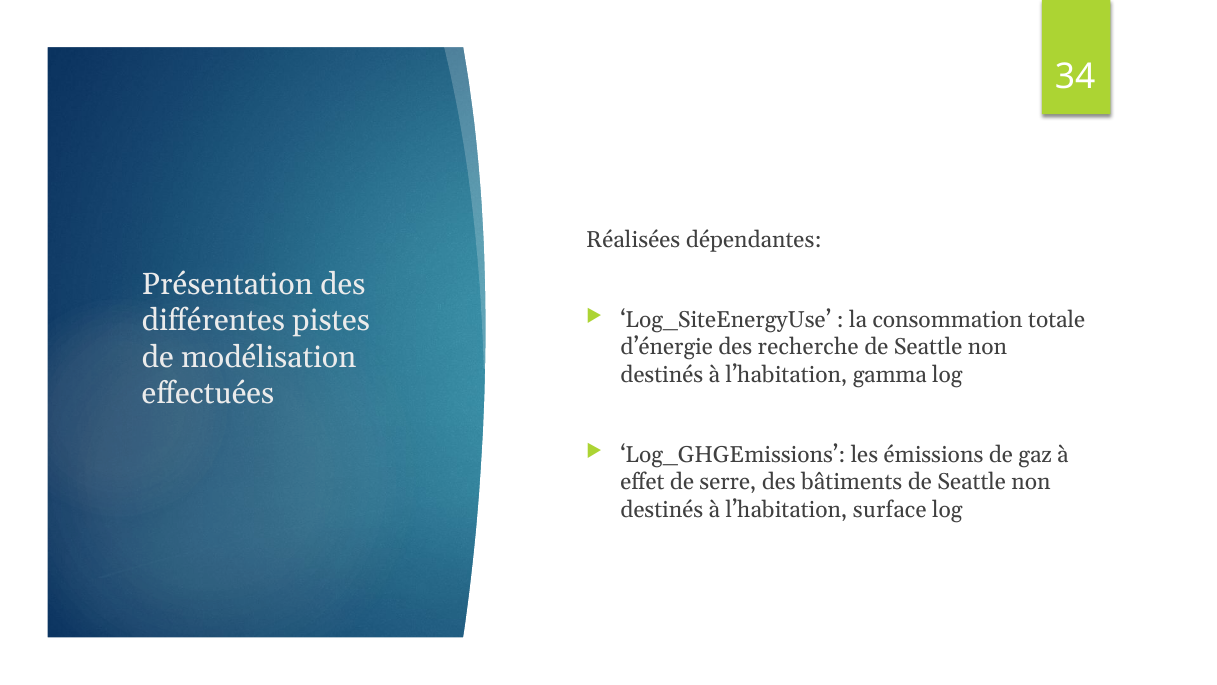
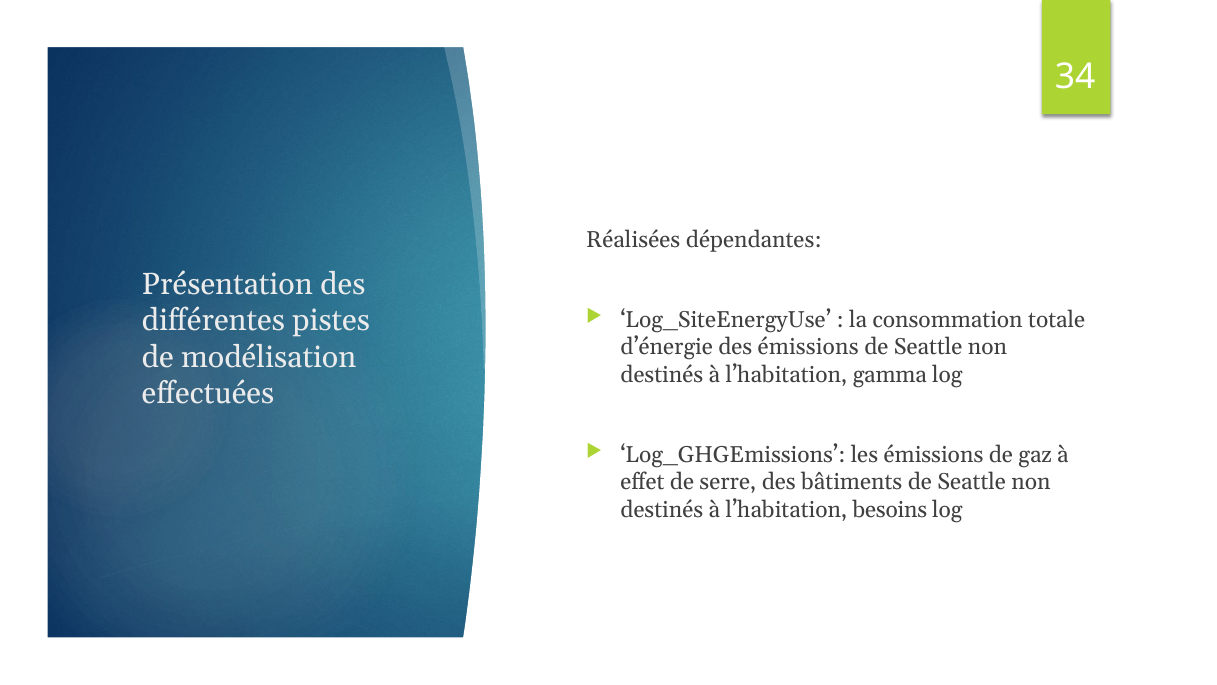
des recherche: recherche -> émissions
surface: surface -> besoins
